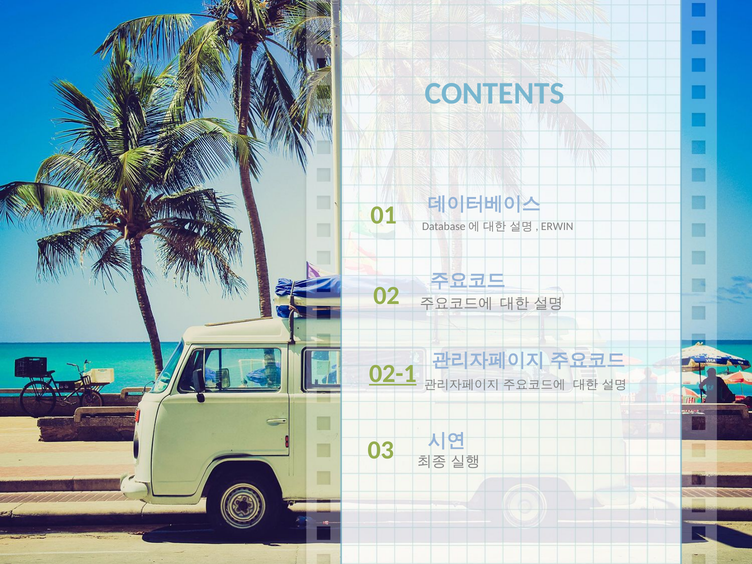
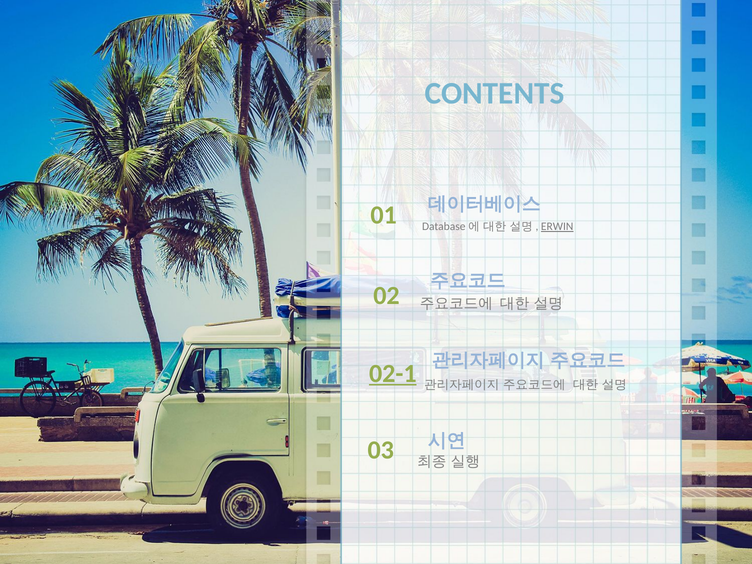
ERWIN underline: none -> present
